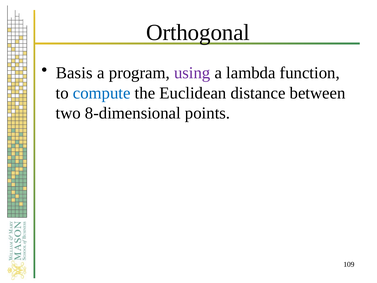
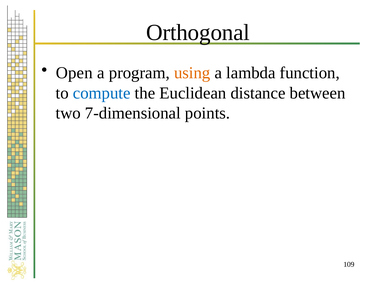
Basis: Basis -> Open
using colour: purple -> orange
8-dimensional: 8-dimensional -> 7-dimensional
